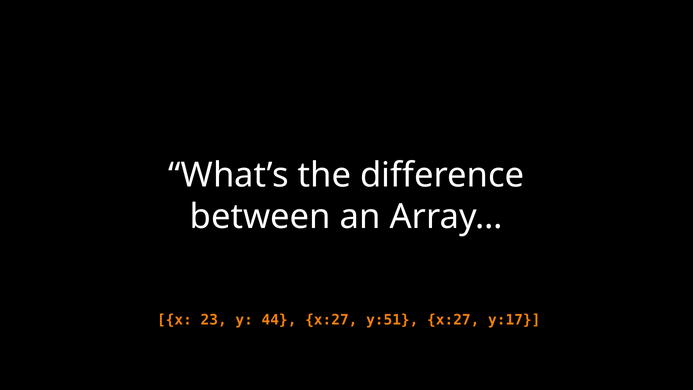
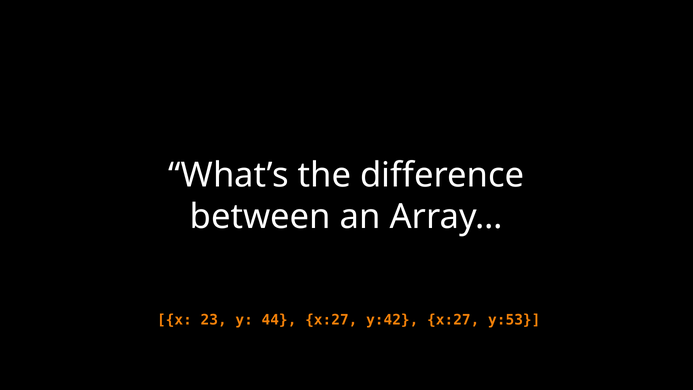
y:51: y:51 -> y:42
y:17: y:17 -> y:53
